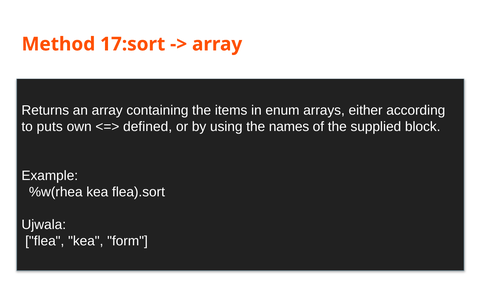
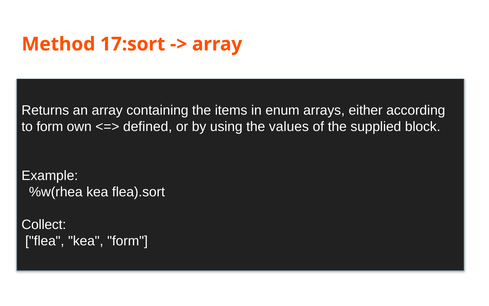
to puts: puts -> form
names: names -> values
Ujwala: Ujwala -> Collect
